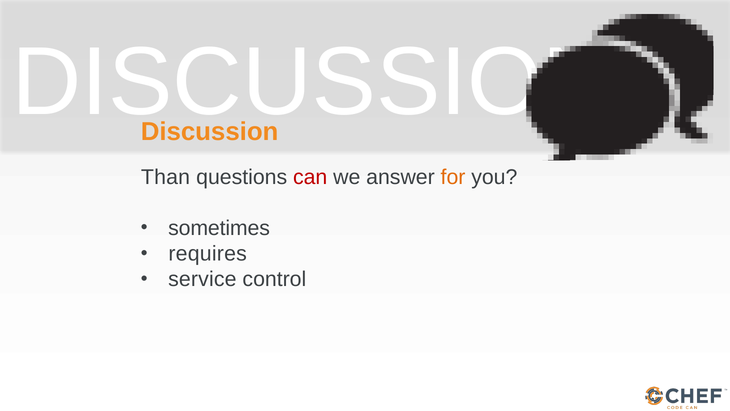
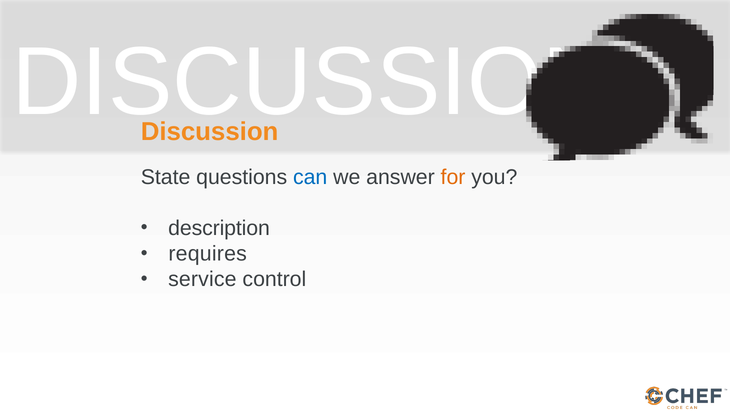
Than: Than -> State
can colour: red -> blue
sometimes: sometimes -> description
